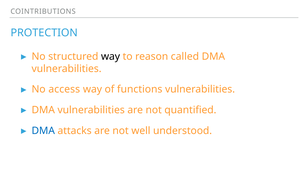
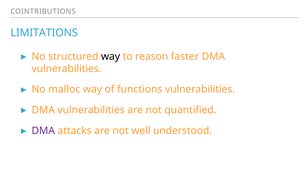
PROTECTION: PROTECTION -> LIMITATIONS
called: called -> faster
access: access -> malloc
DMA at (43, 131) colour: blue -> purple
